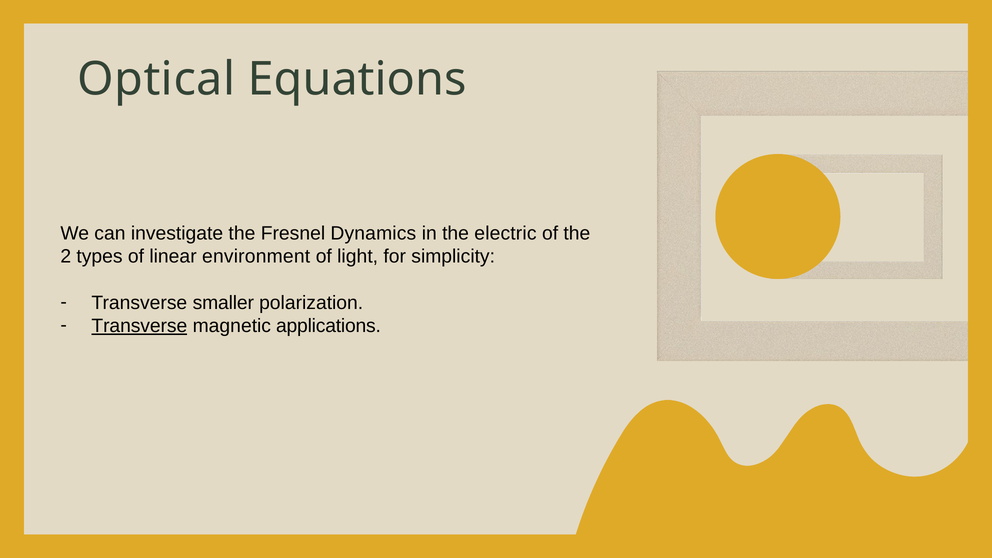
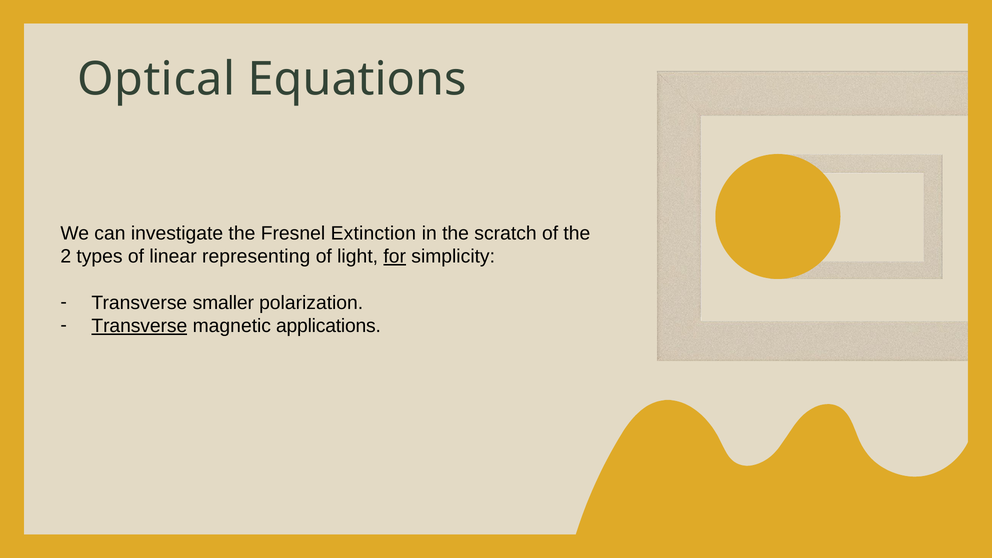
Dynamics: Dynamics -> Extinction
electric: electric -> scratch
environment: environment -> representing
for underline: none -> present
